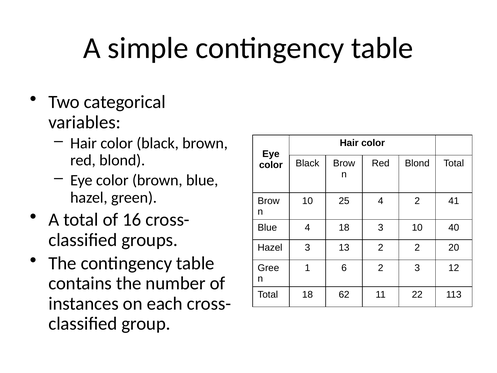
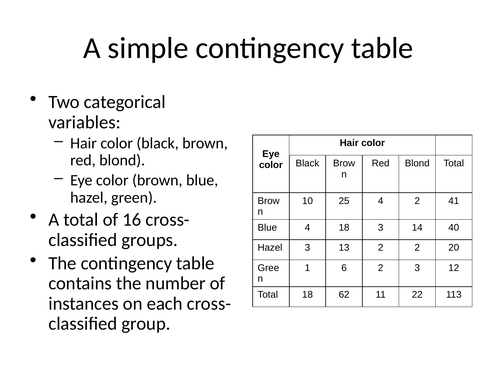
3 10: 10 -> 14
